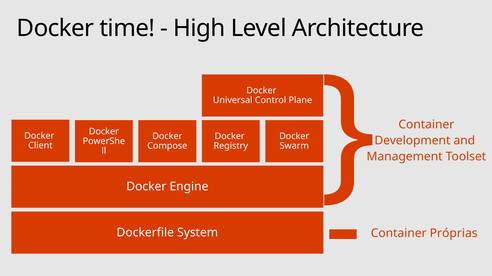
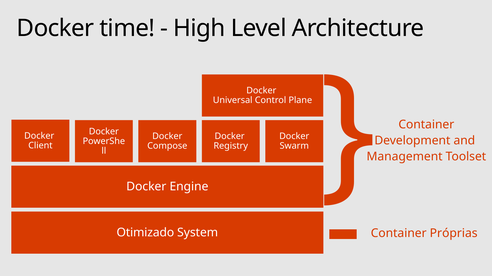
Dockerfile: Dockerfile -> Otimizado
